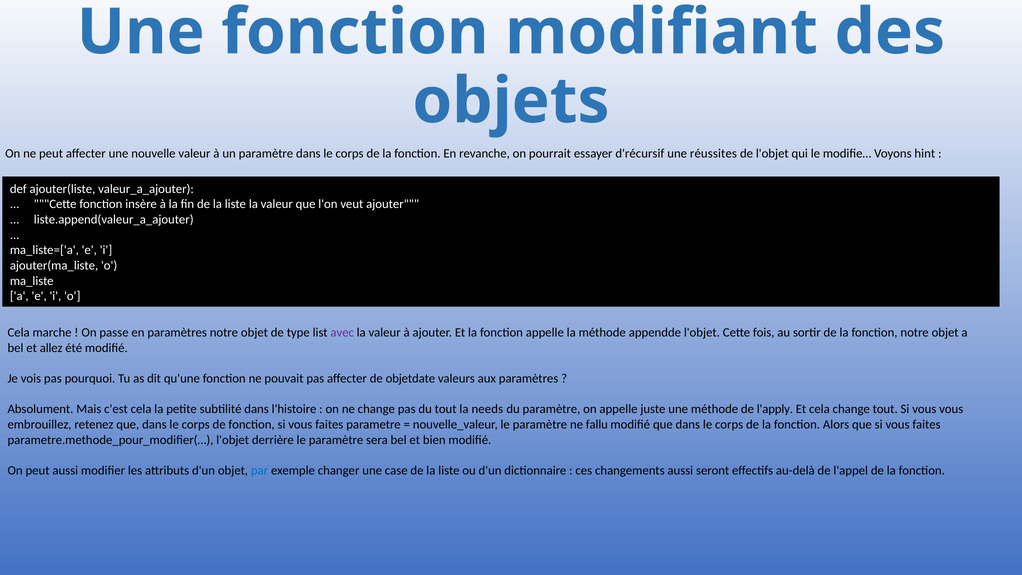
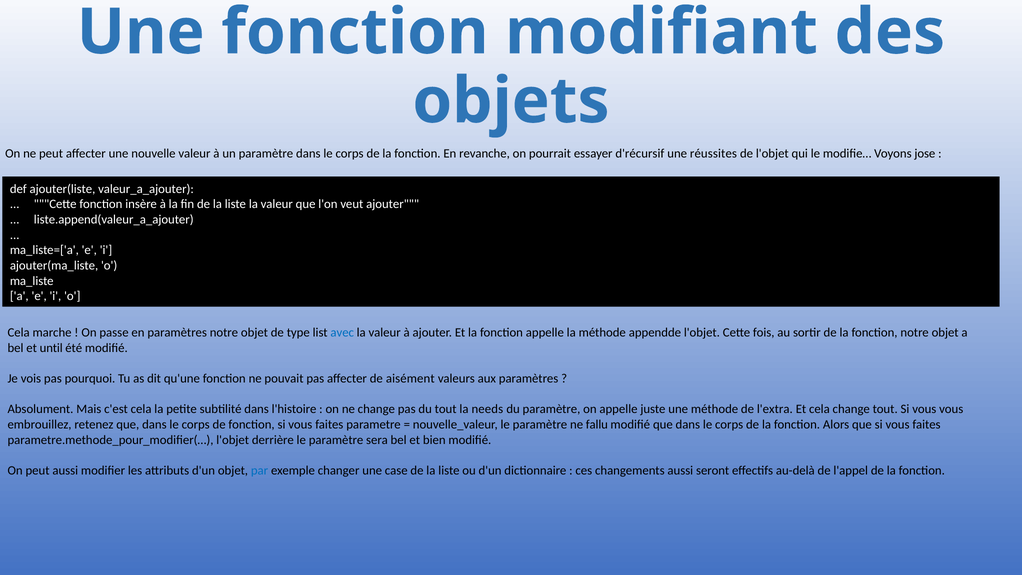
hint: hint -> jose
avec colour: purple -> blue
allez: allez -> until
objetdate: objetdate -> aisément
l'apply: l'apply -> l'extra
